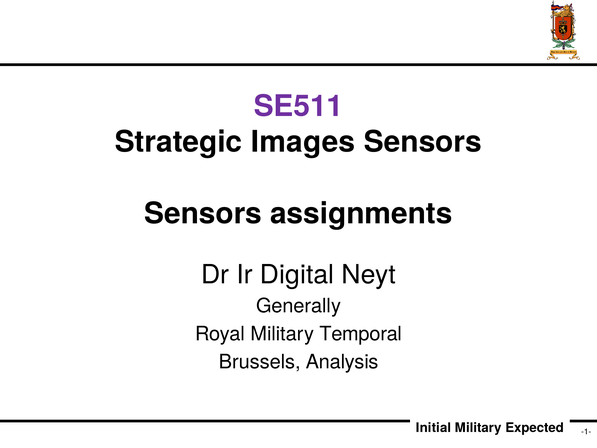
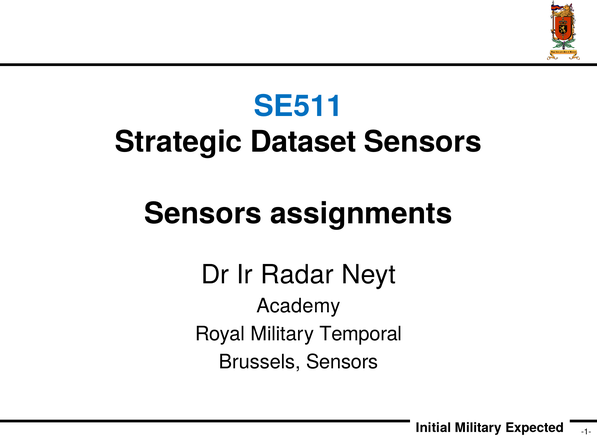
SE511 colour: purple -> blue
Images: Images -> Dataset
Digital: Digital -> Radar
Generally: Generally -> Academy
Brussels Analysis: Analysis -> Sensors
